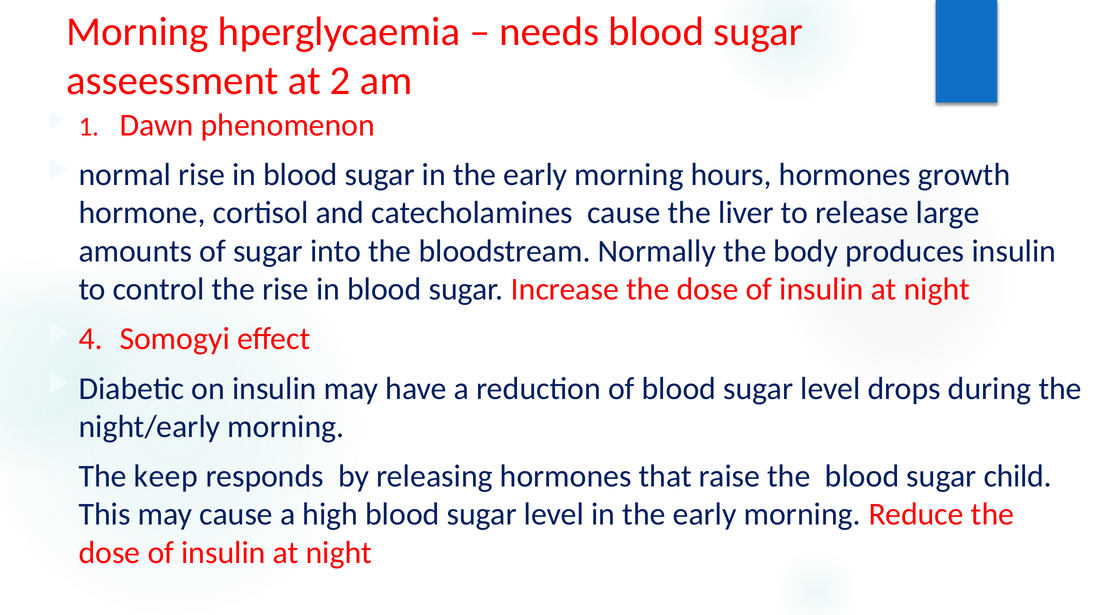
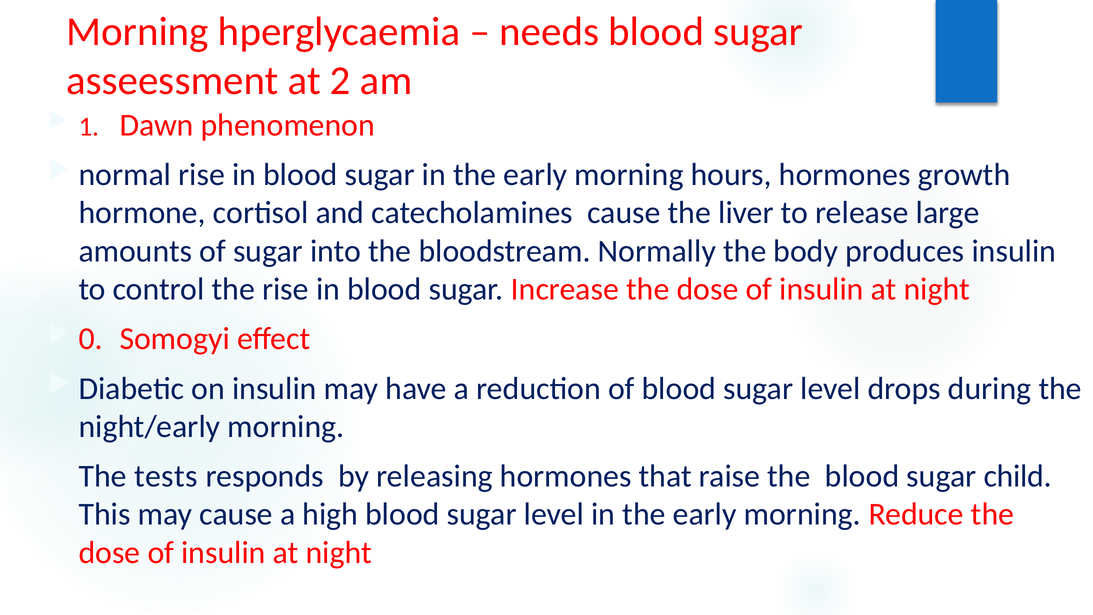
4: 4 -> 0
keep: keep -> tests
